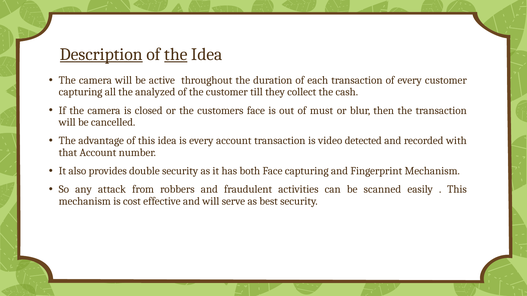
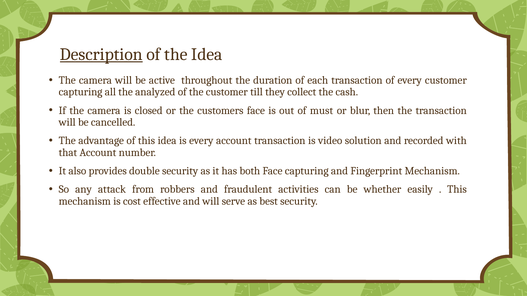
the at (176, 54) underline: present -> none
detected: detected -> solution
scanned: scanned -> whether
